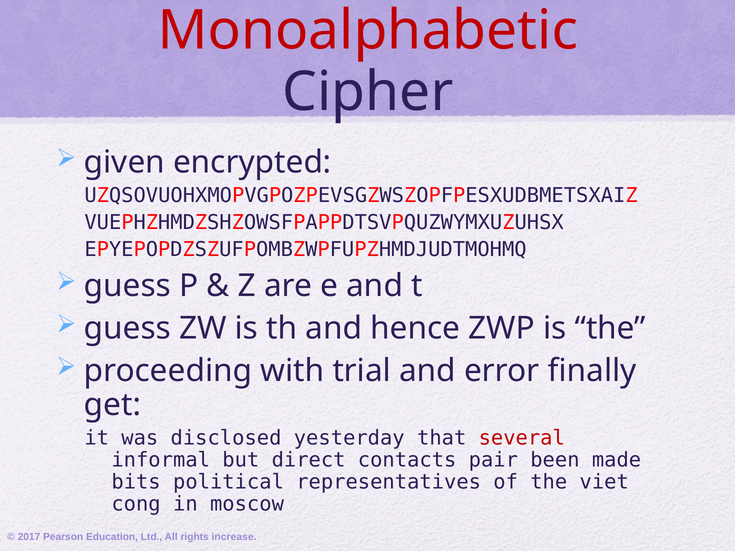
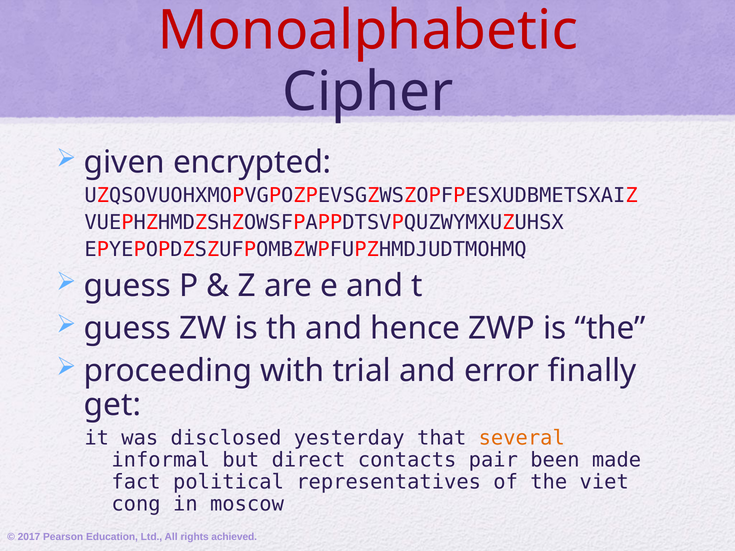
several colour: red -> orange
bits: bits -> fact
increase: increase -> achieved
